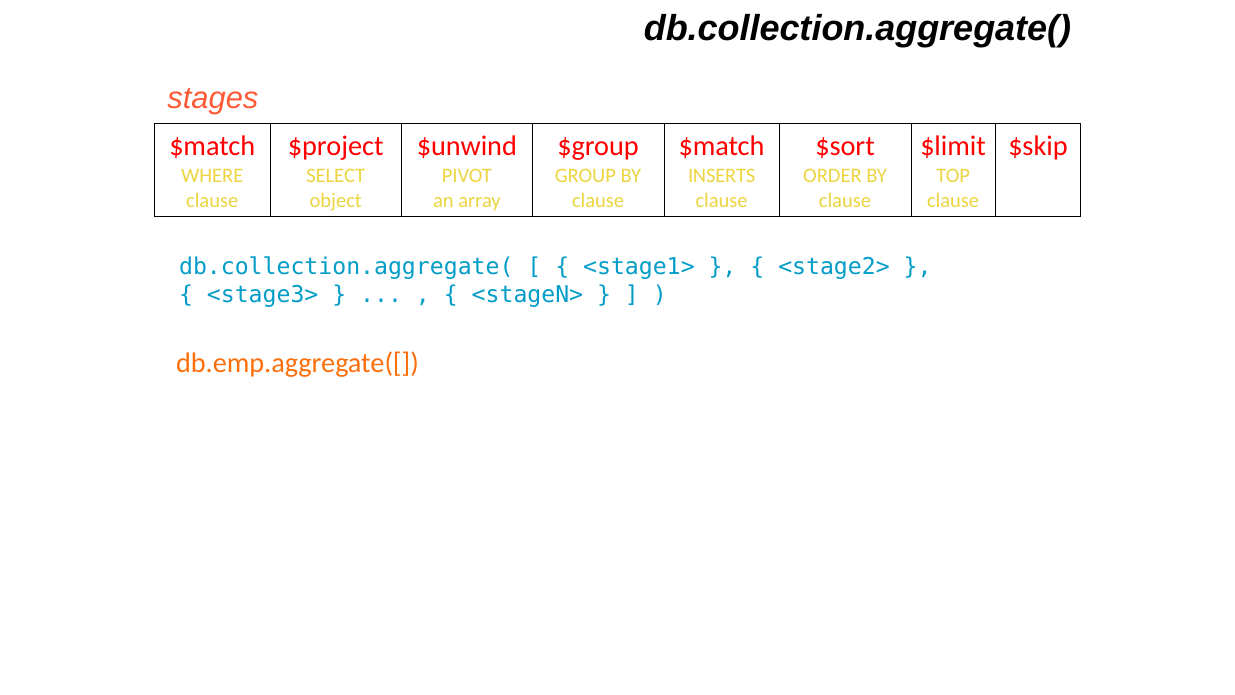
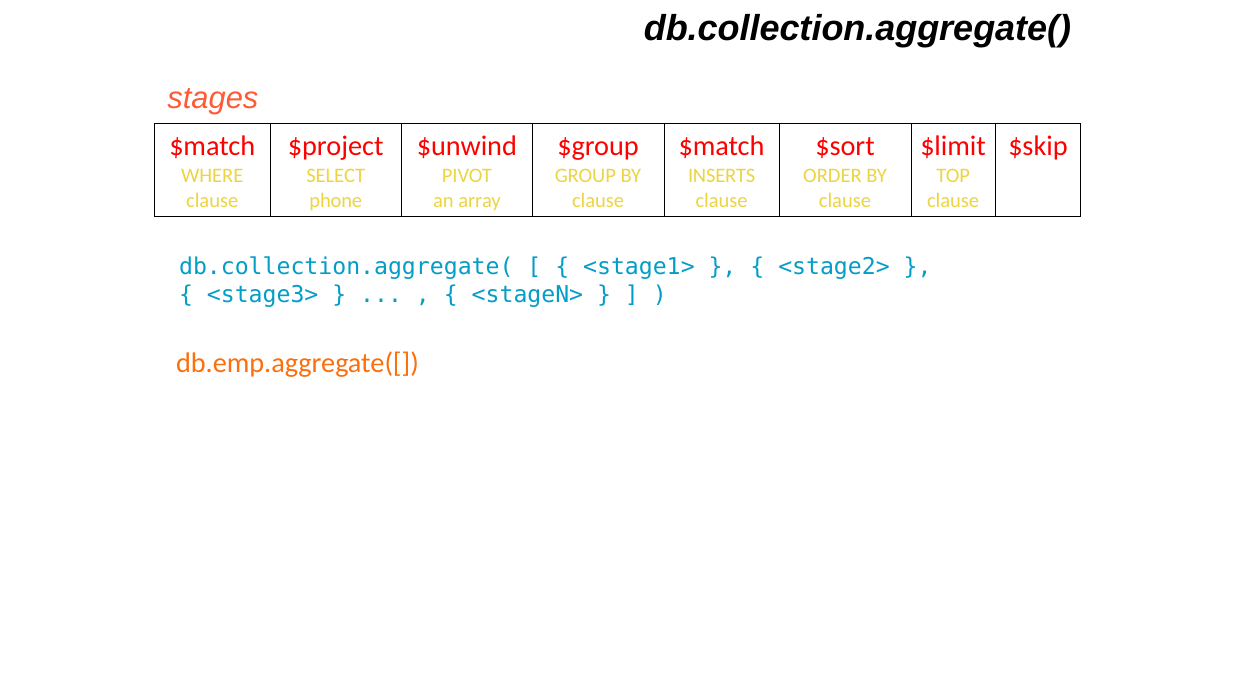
object: object -> phone
